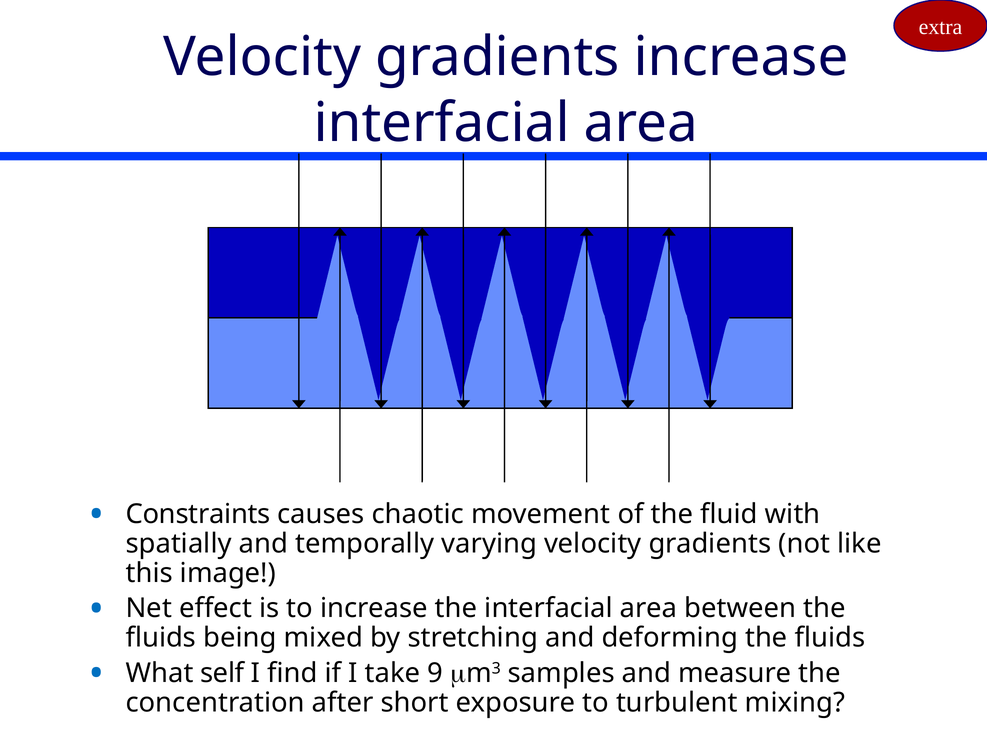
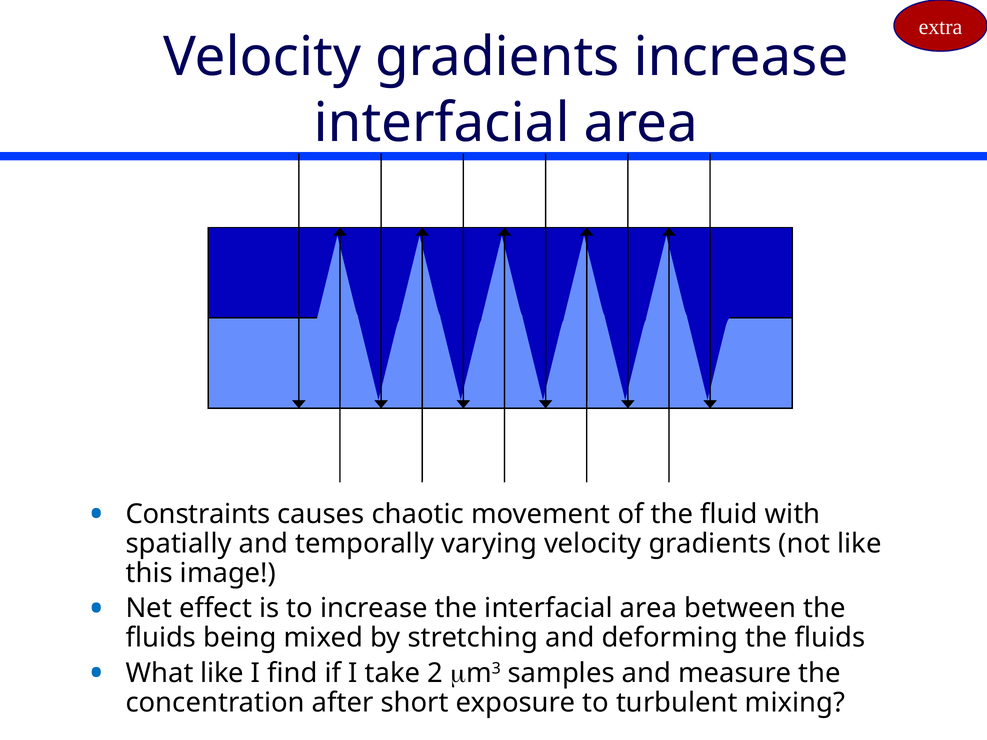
What self: self -> like
9: 9 -> 2
